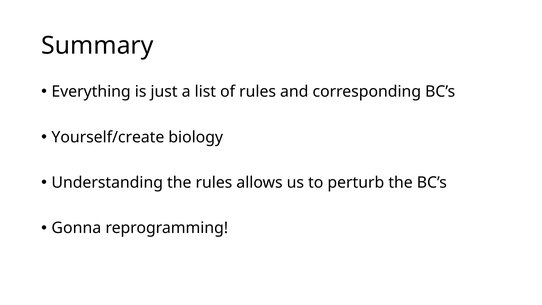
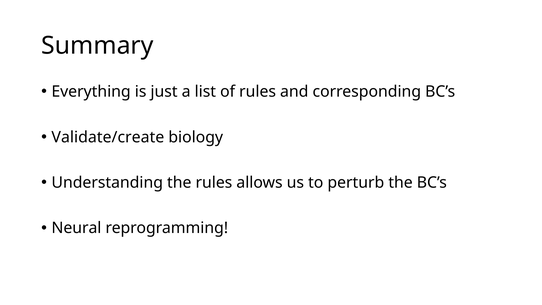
Yourself/create: Yourself/create -> Validate/create
Gonna: Gonna -> Neural
